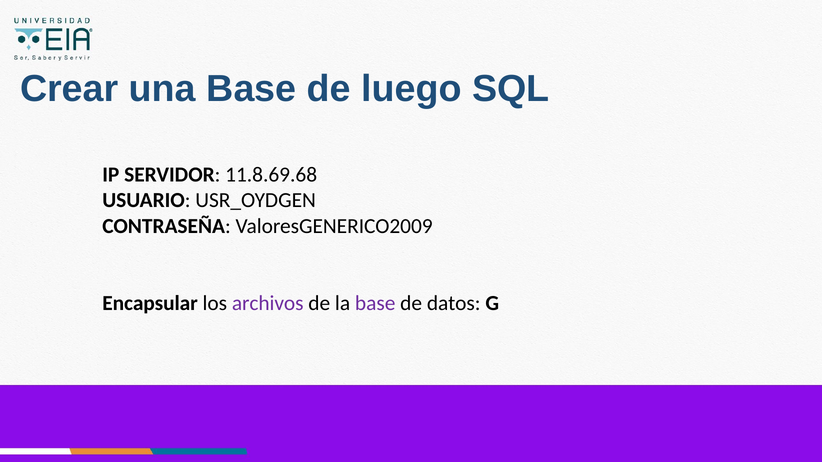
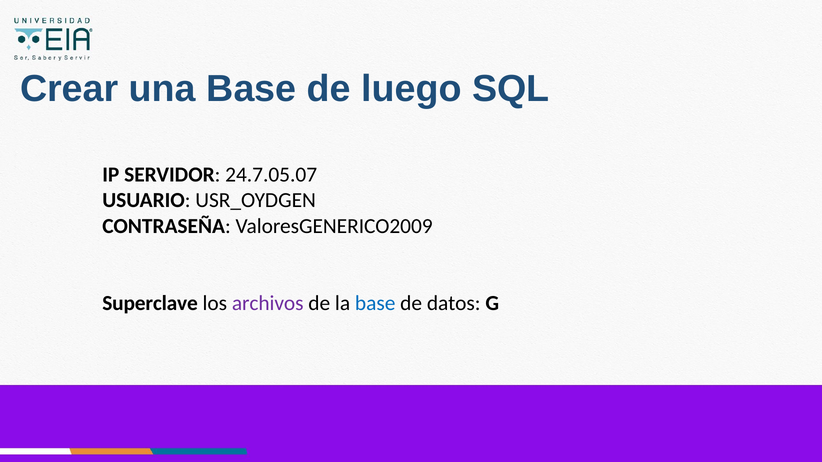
11.8.69.68: 11.8.69.68 -> 24.7.05.07
Encapsular: Encapsular -> Superclave
base at (375, 303) colour: purple -> blue
